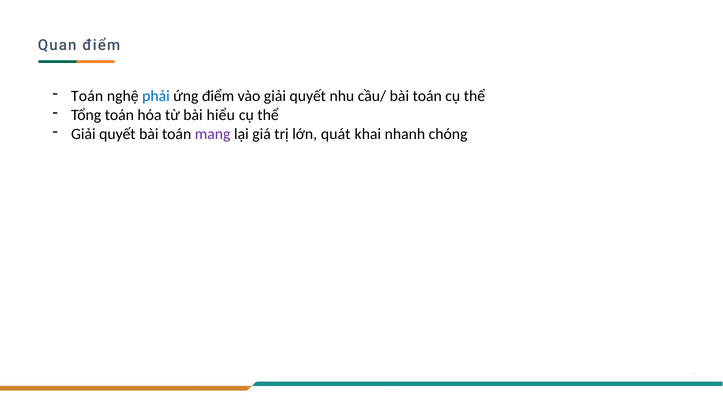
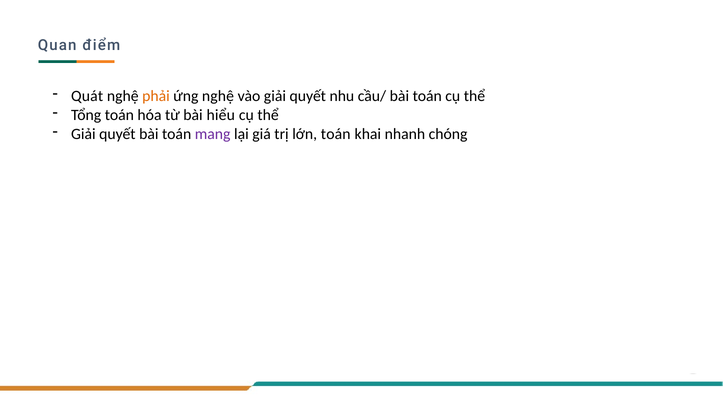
Toán at (87, 96): Toán -> Quát
phải colour: blue -> orange
ứng điểm: điểm -> nghệ
lớn quát: quát -> toán
